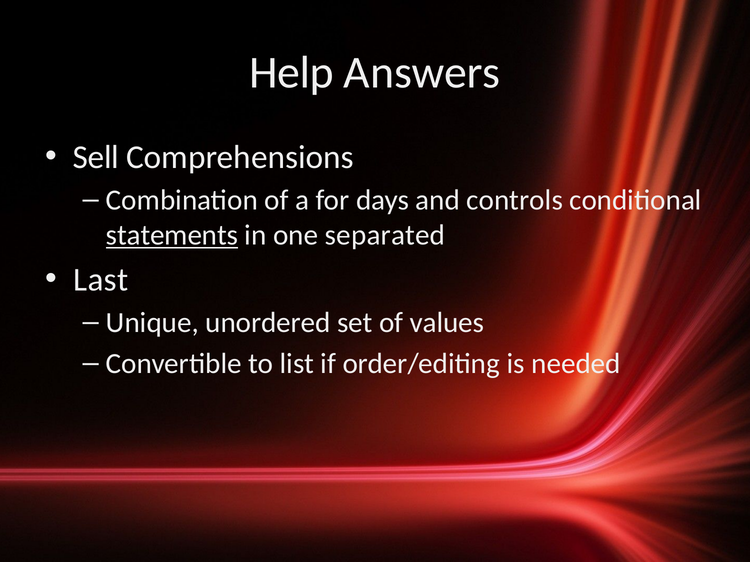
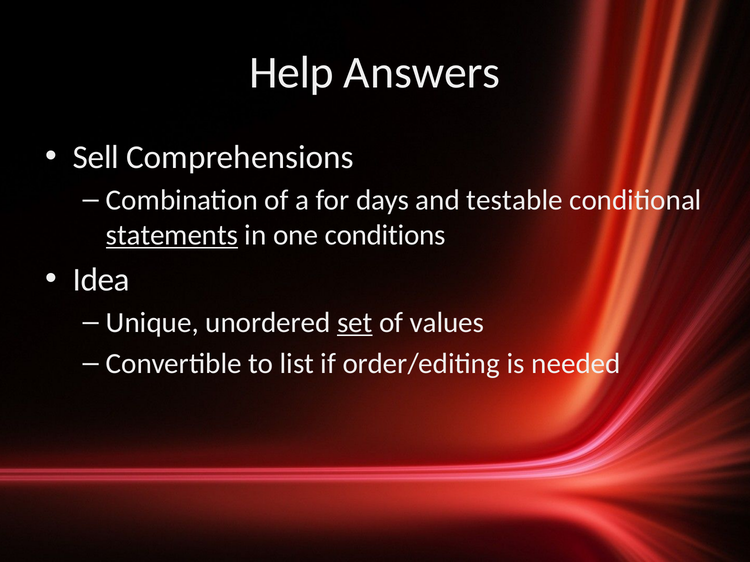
controls: controls -> testable
separated: separated -> conditions
Last: Last -> Idea
set underline: none -> present
